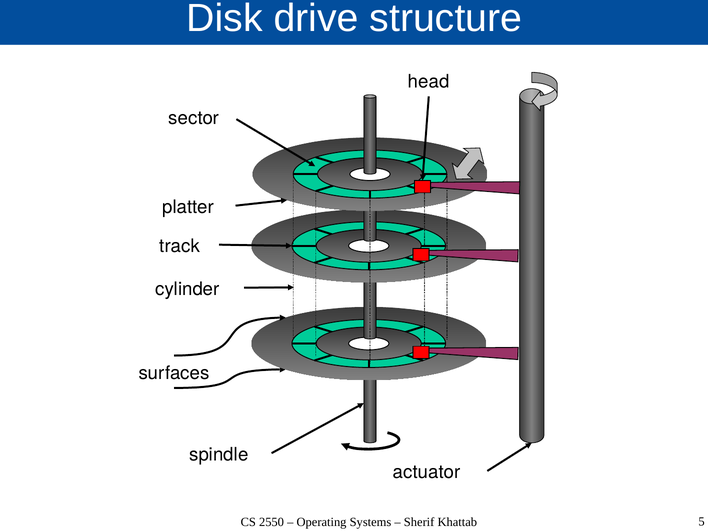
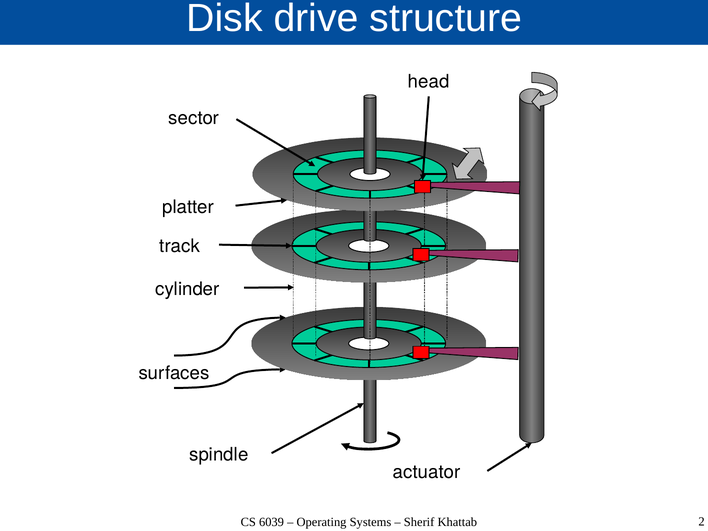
2550: 2550 -> 6039
5: 5 -> 2
